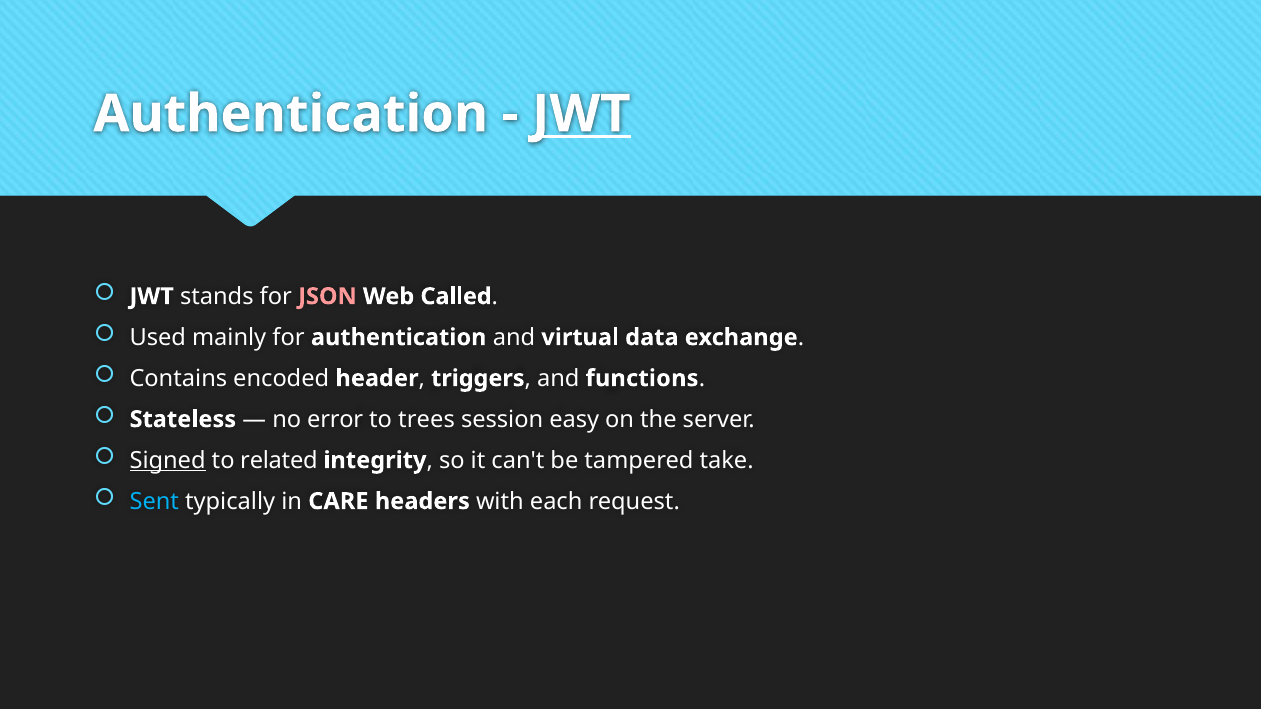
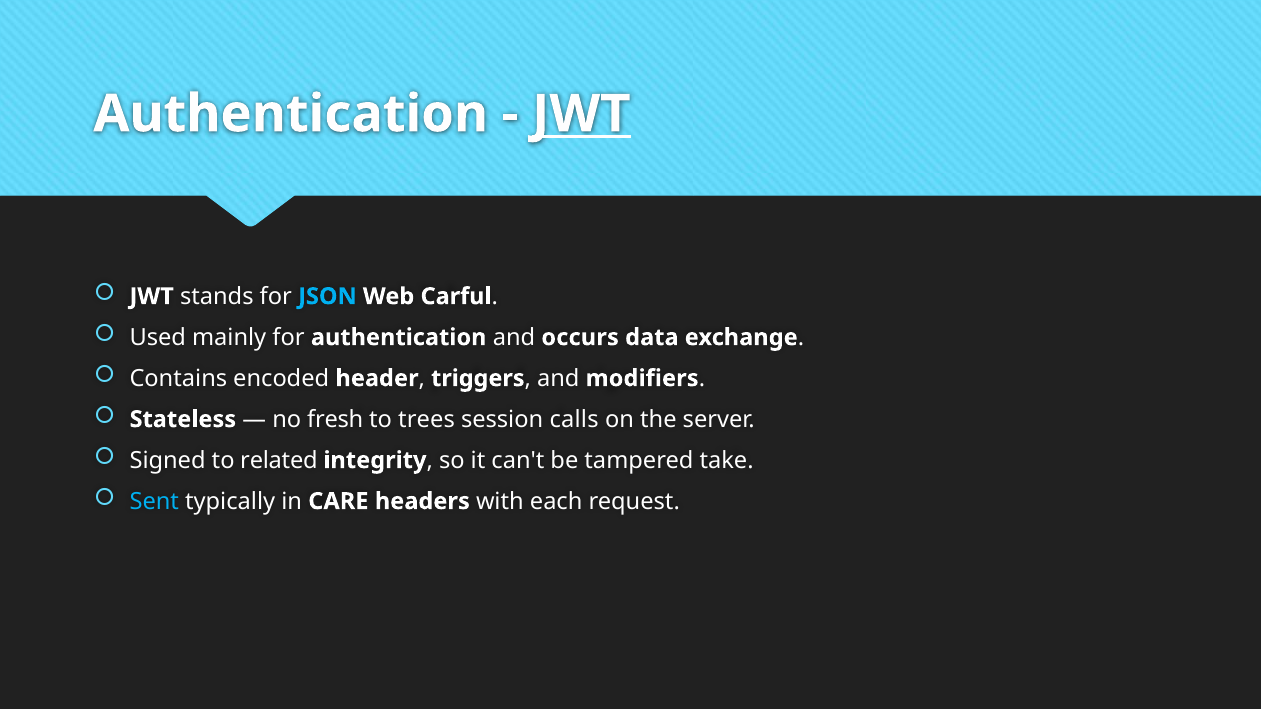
JSON colour: pink -> light blue
Called: Called -> Carful
virtual: virtual -> occurs
functions: functions -> modifiers
error: error -> fresh
easy: easy -> calls
Signed underline: present -> none
